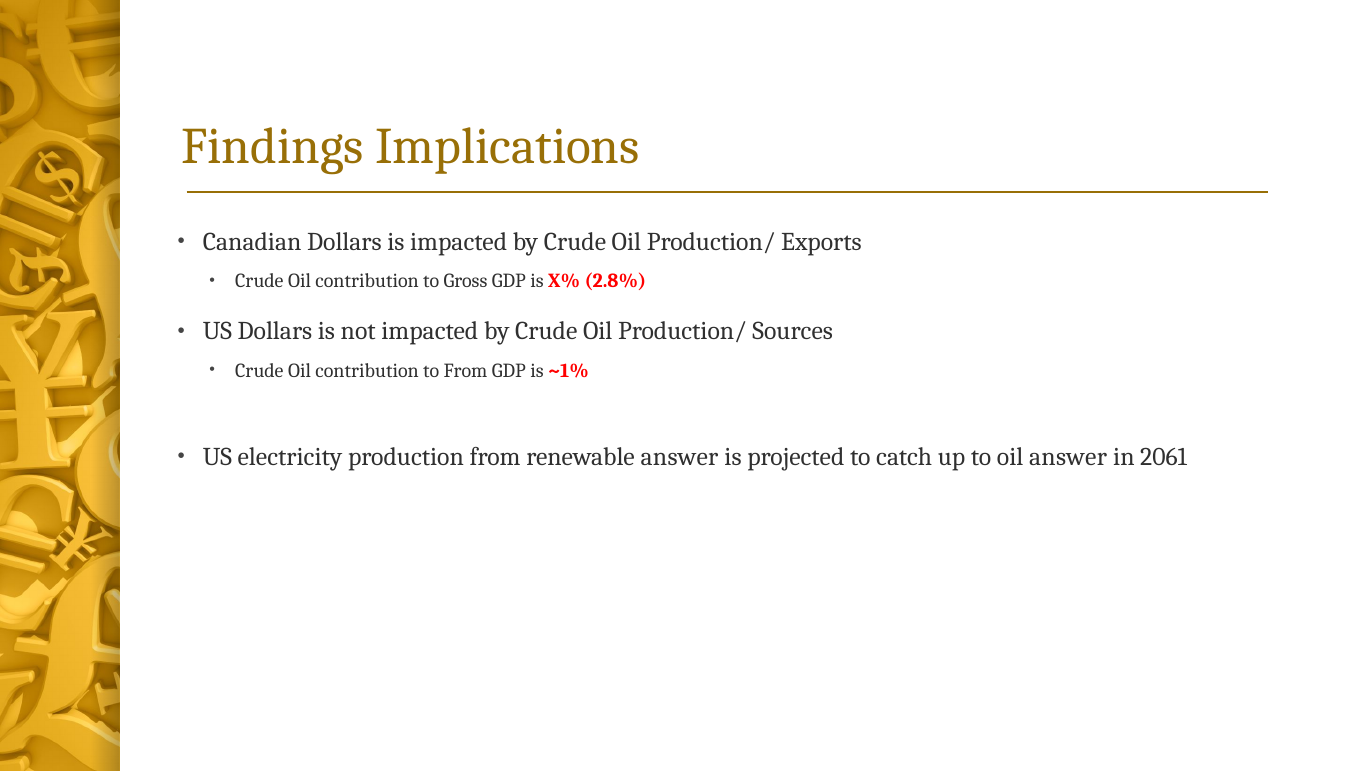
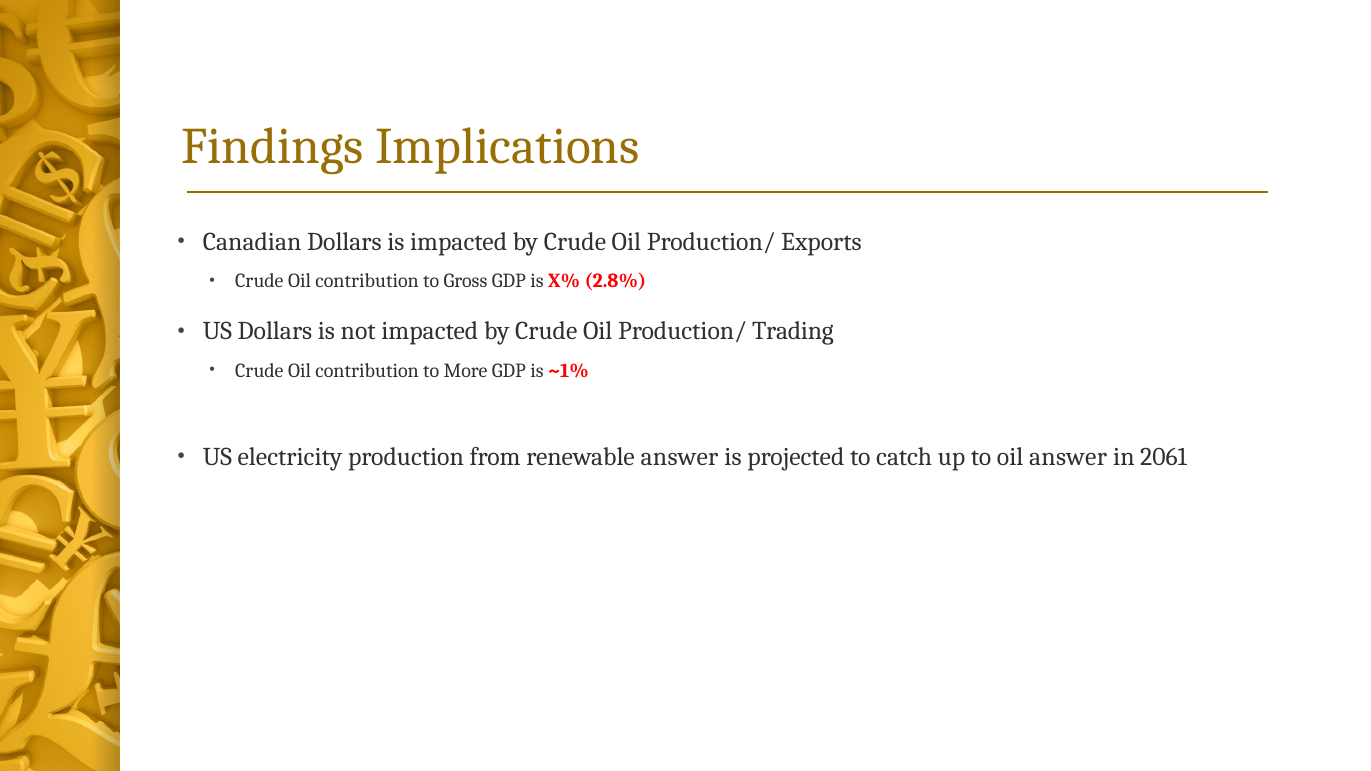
Sources: Sources -> Trading
to From: From -> More
